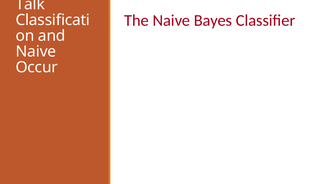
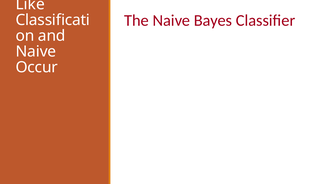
Talk: Talk -> Like
